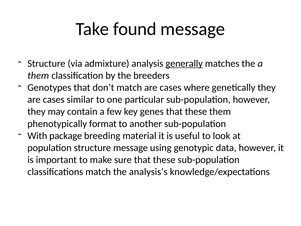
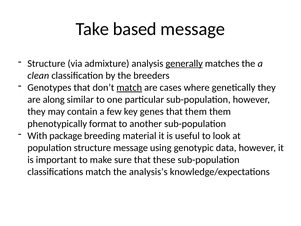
found: found -> based
them at (38, 75): them -> clean
match at (129, 87) underline: none -> present
cases at (54, 100): cases -> along
genes that these: these -> them
